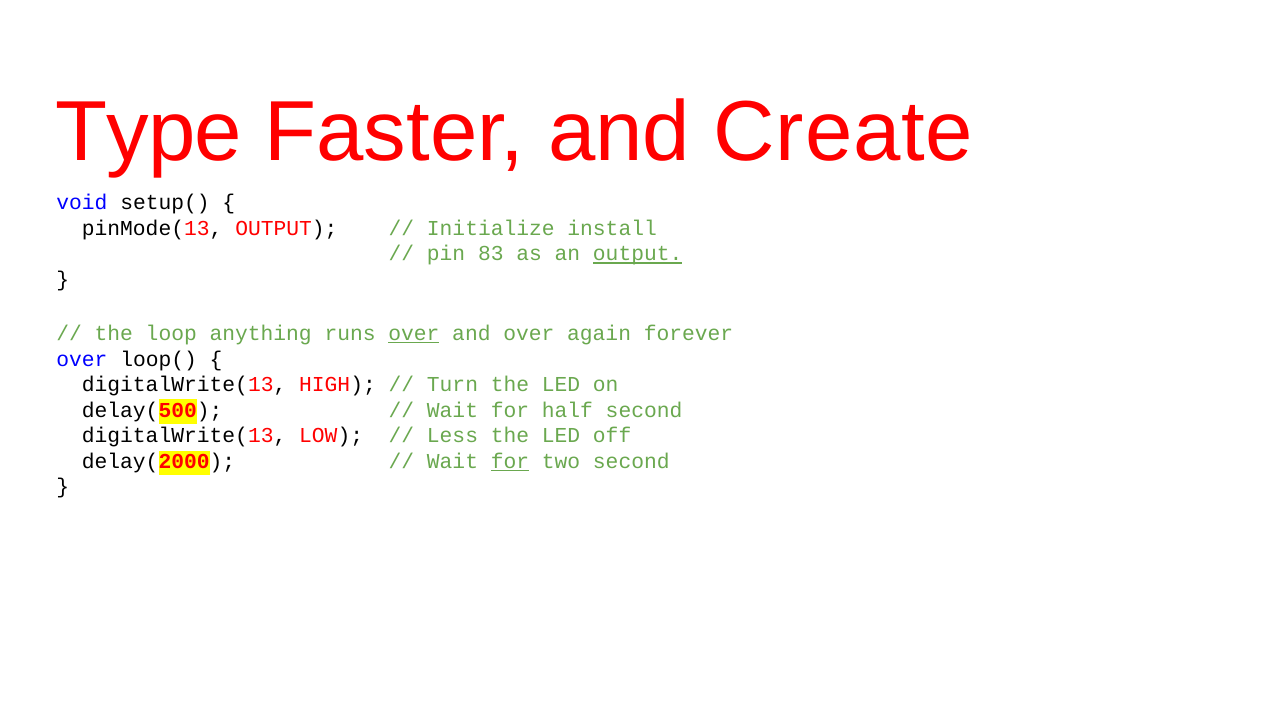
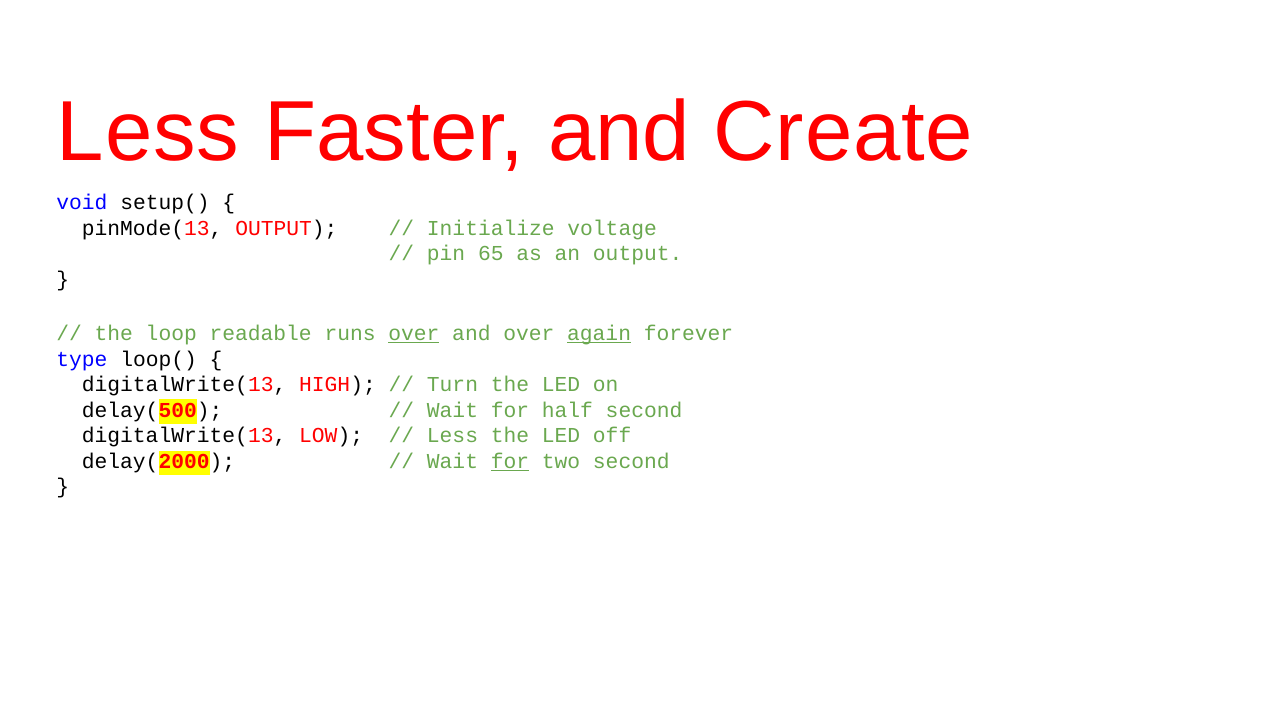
Type at (149, 132): Type -> Less
install: install -> voltage
83: 83 -> 65
output at (638, 254) underline: present -> none
anything: anything -> readable
again underline: none -> present
over at (82, 359): over -> type
